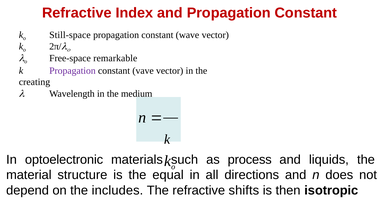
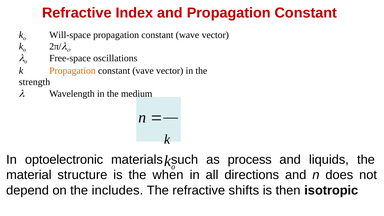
Still-space: Still-space -> Will-space
remarkable: remarkable -> oscillations
Propagation at (72, 71) colour: purple -> orange
creating: creating -> strength
equal: equal -> when
